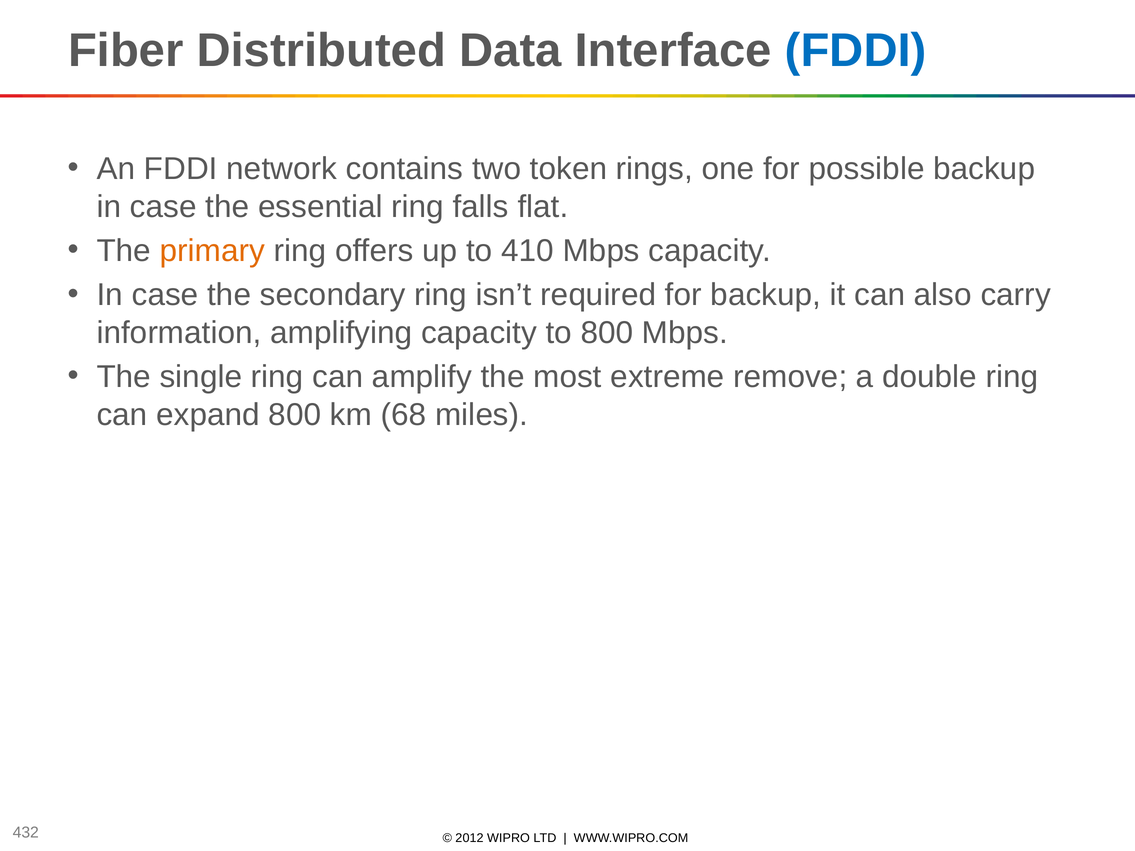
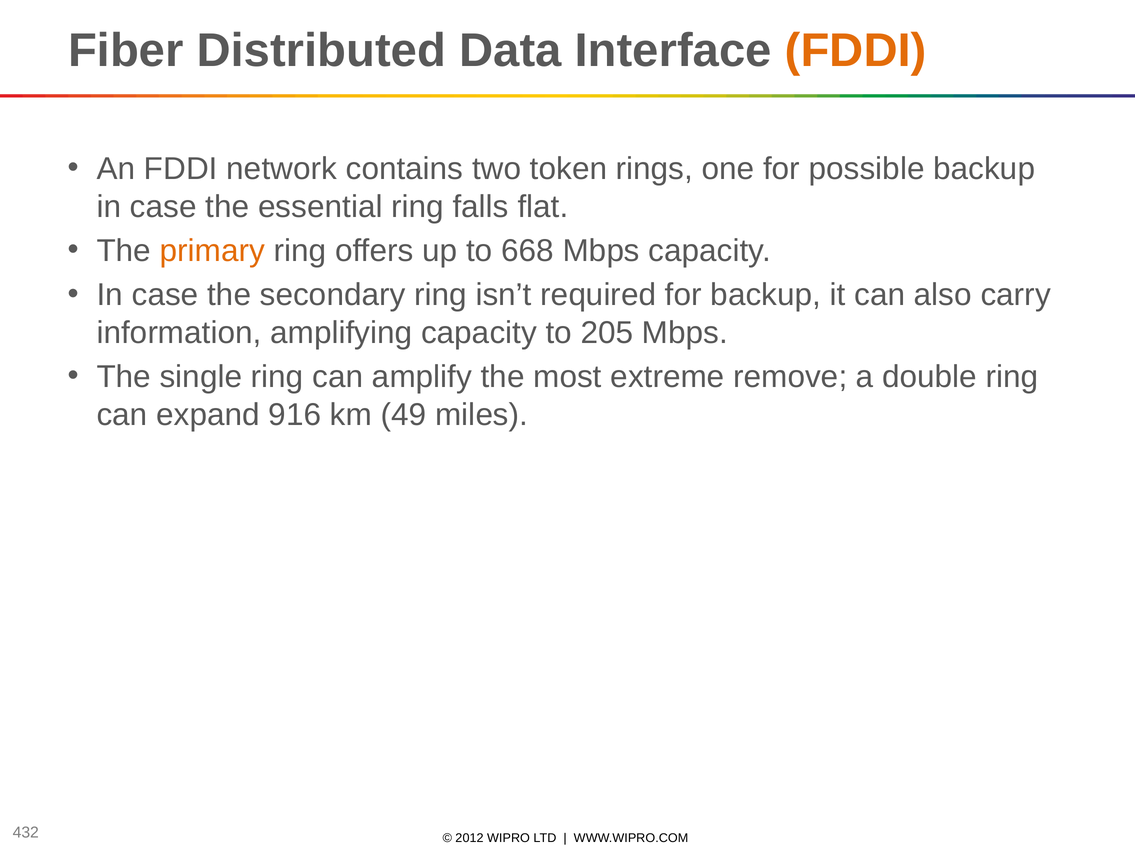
FDDI at (856, 51) colour: blue -> orange
410: 410 -> 668
to 800: 800 -> 205
expand 800: 800 -> 916
68: 68 -> 49
